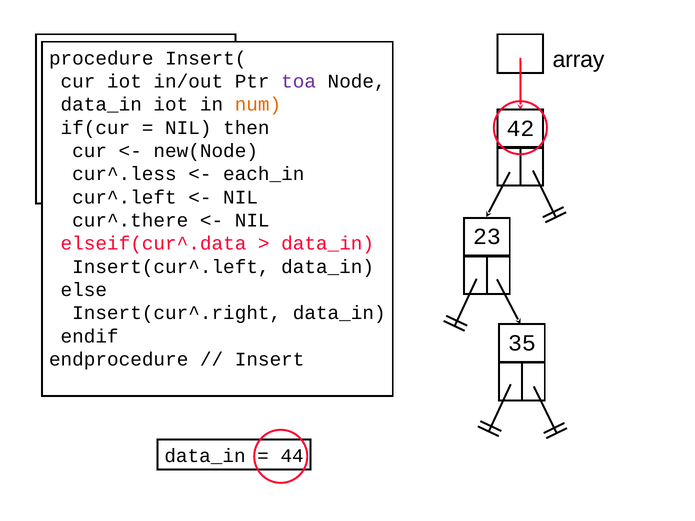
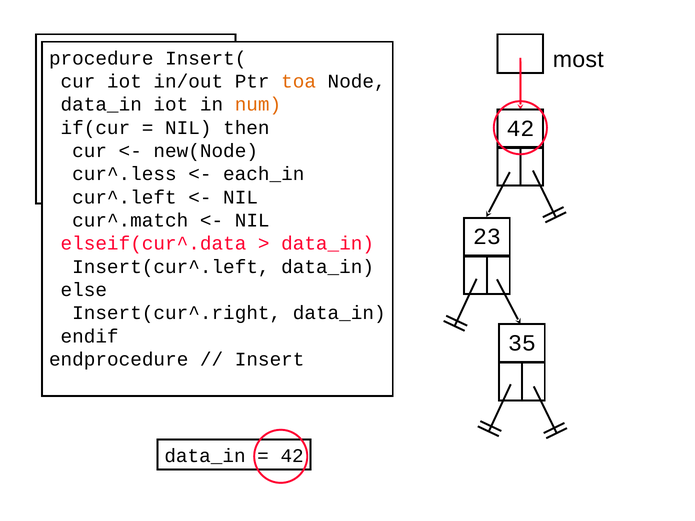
array: array -> most
toa colour: purple -> orange
cur^.there: cur^.there -> cur^.match
44 at (292, 456): 44 -> 42
